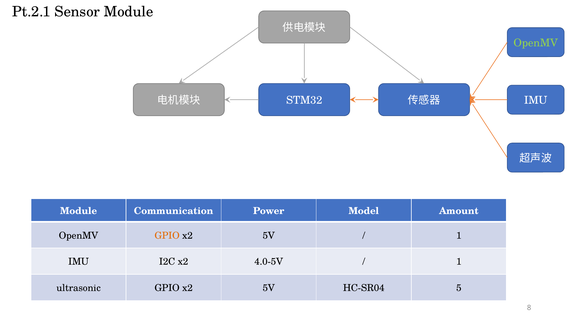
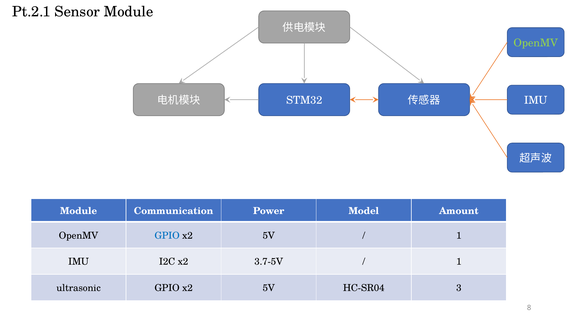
GPIO at (167, 236) colour: orange -> blue
4.0-5V: 4.0-5V -> 3.7-5V
5: 5 -> 3
